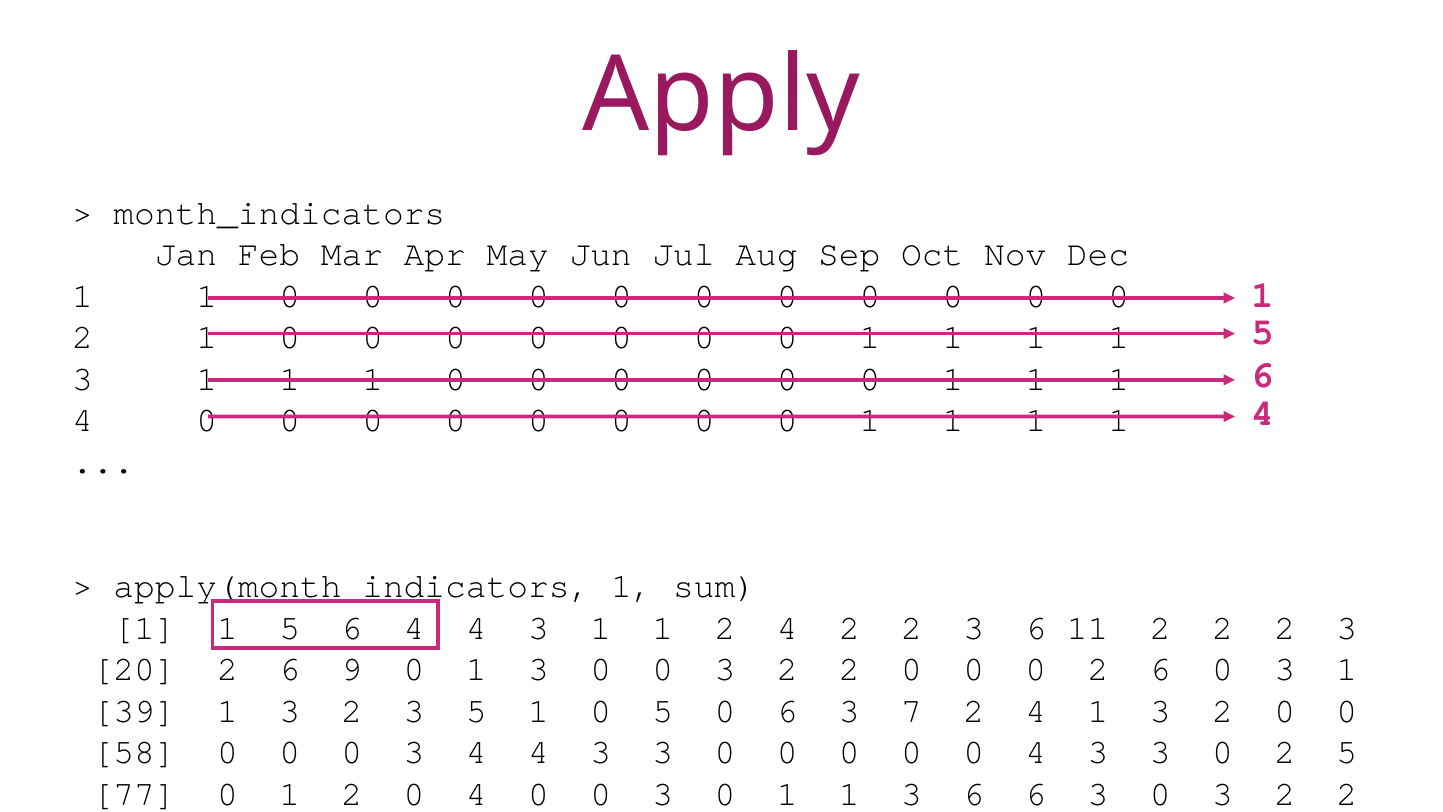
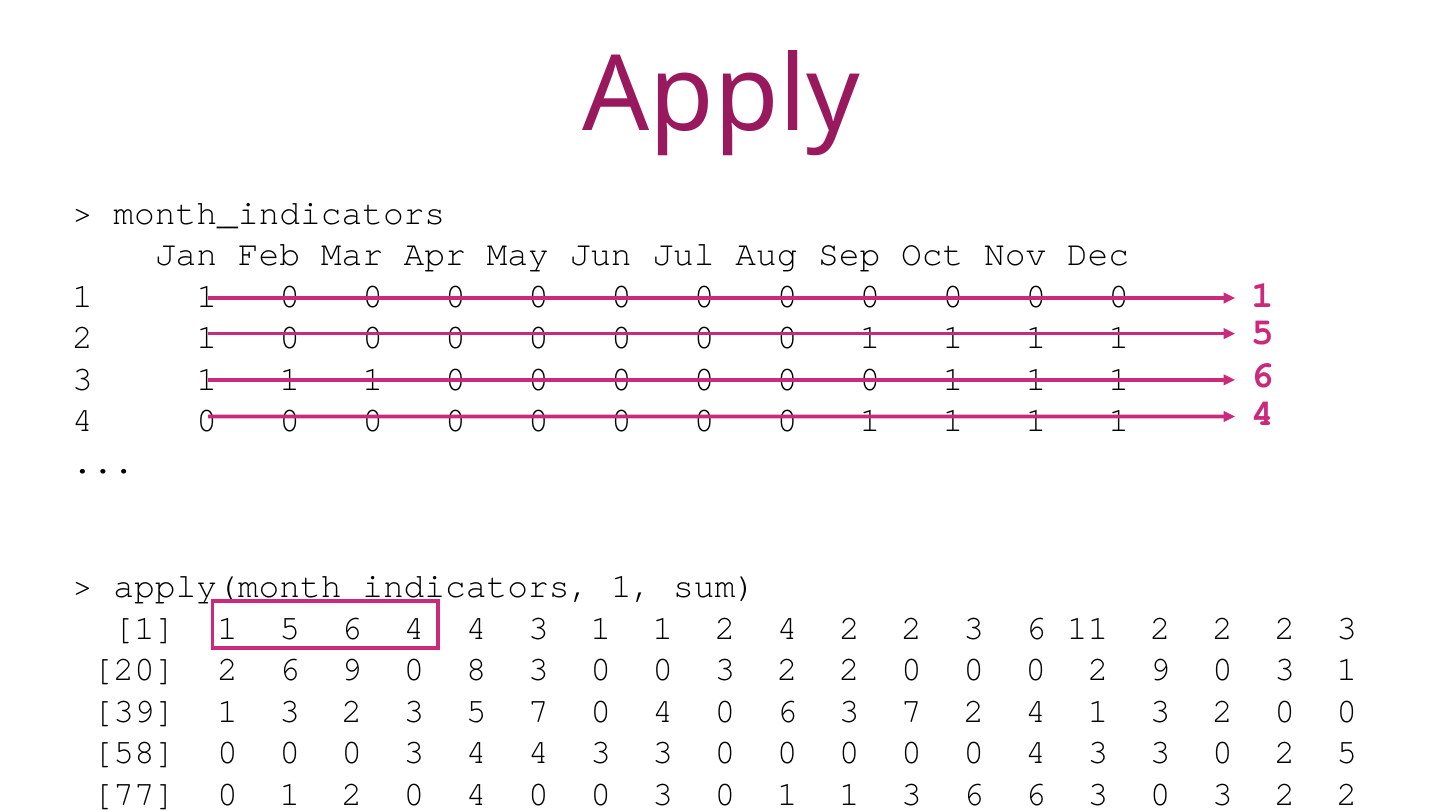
9 0 1: 1 -> 8
0 2 6: 6 -> 9
5 1: 1 -> 7
5 at (663, 711): 5 -> 4
